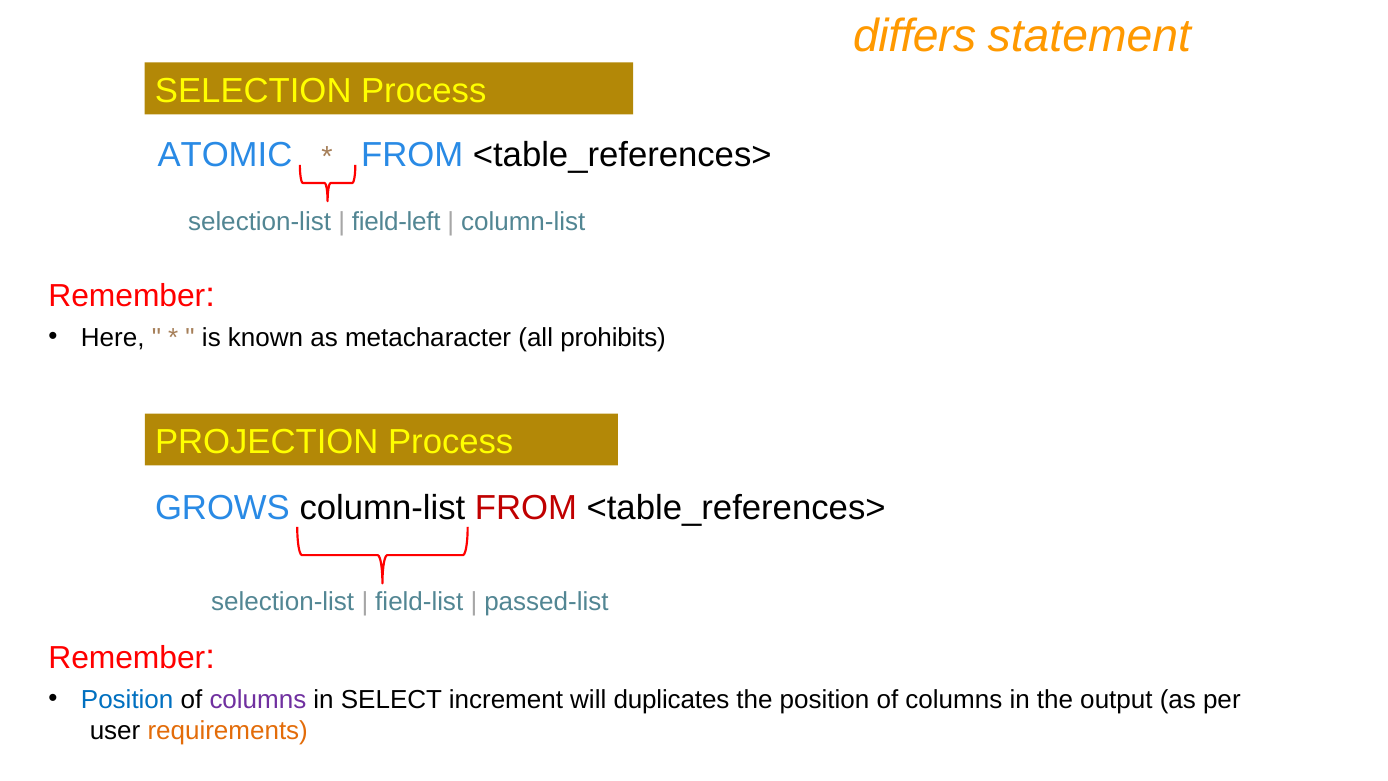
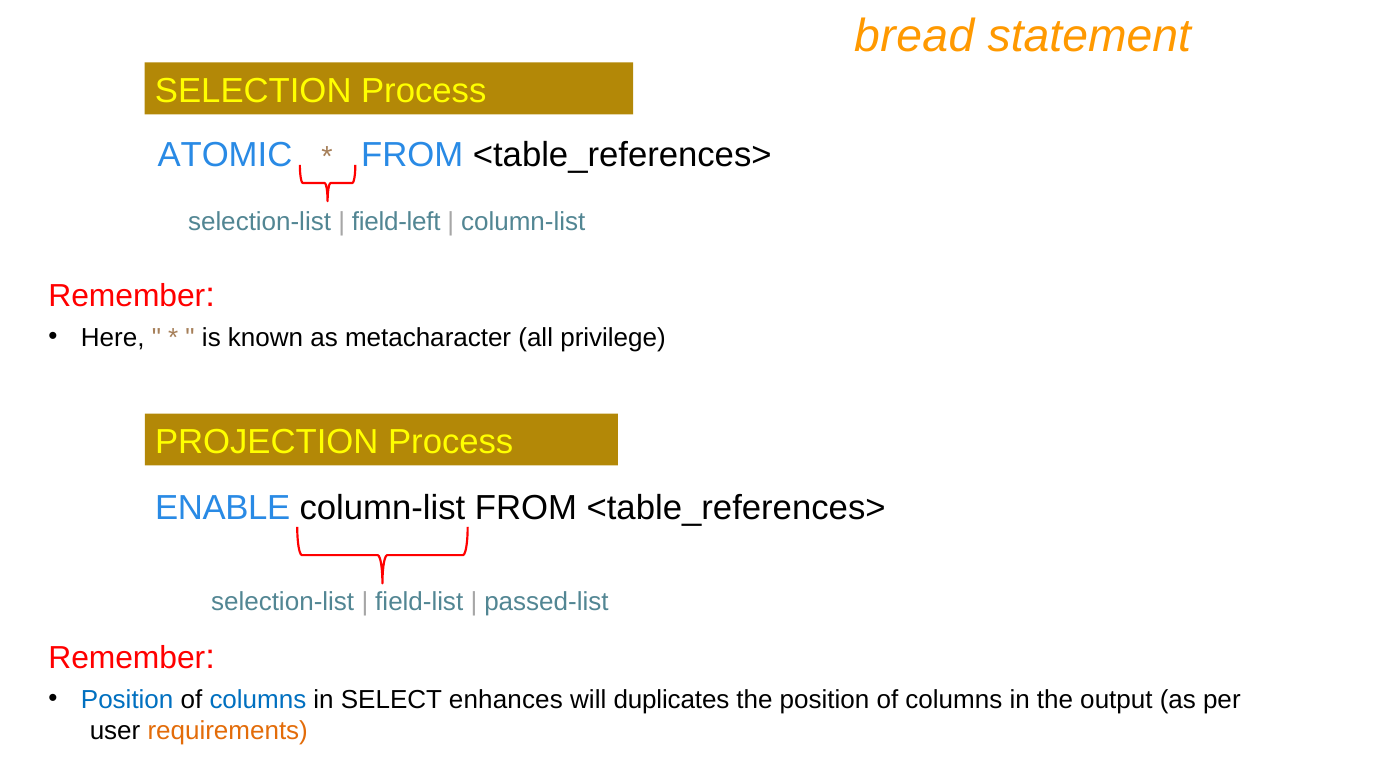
differs: differs -> bread
prohibits: prohibits -> privilege
GROWS: GROWS -> ENABLE
FROM at (526, 507) colour: red -> black
columns at (258, 699) colour: purple -> blue
increment: increment -> enhances
